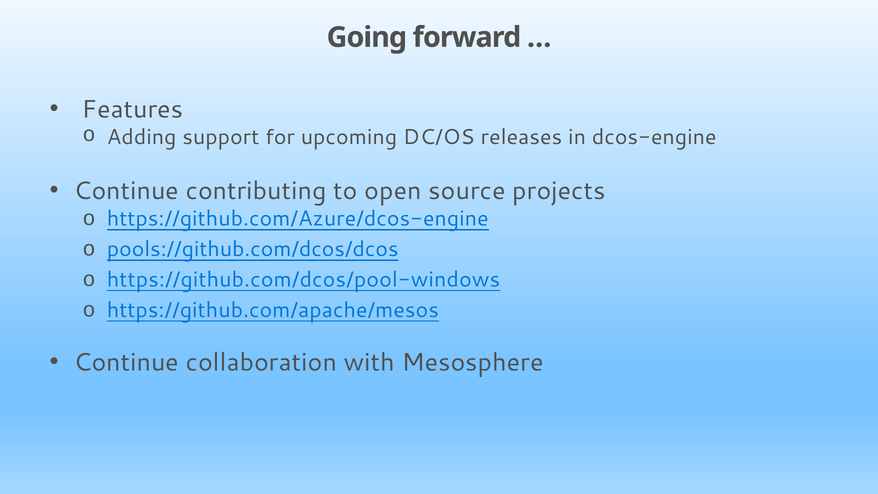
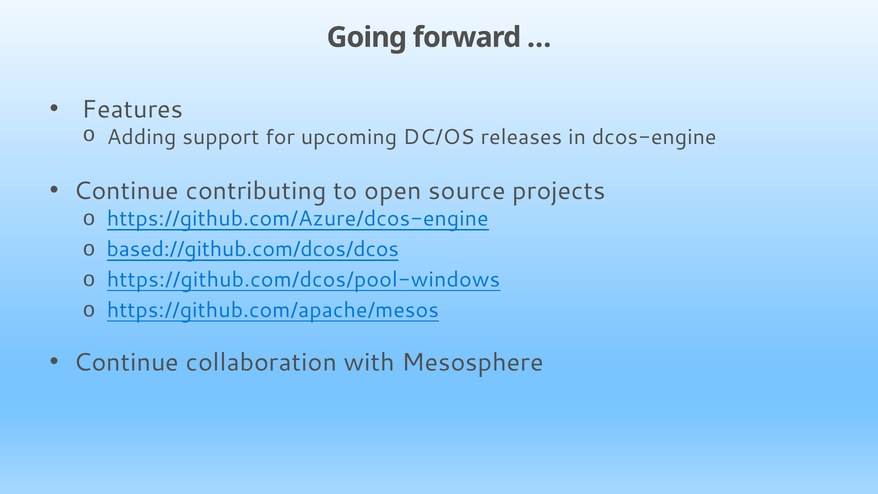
pools://github.com/dcos/dcos: pools://github.com/dcos/dcos -> based://github.com/dcos/dcos
